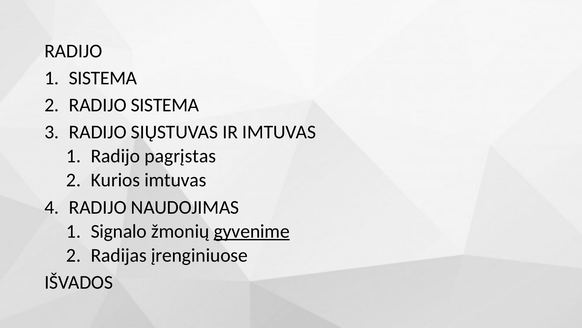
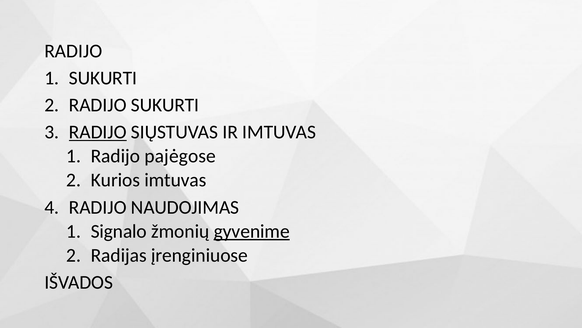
SISTEMA at (103, 78): SISTEMA -> SUKURTI
RADIJO SISTEMA: SISTEMA -> SUKURTI
RADIJO at (98, 132) underline: none -> present
pagrįstas: pagrįstas -> pajėgose
